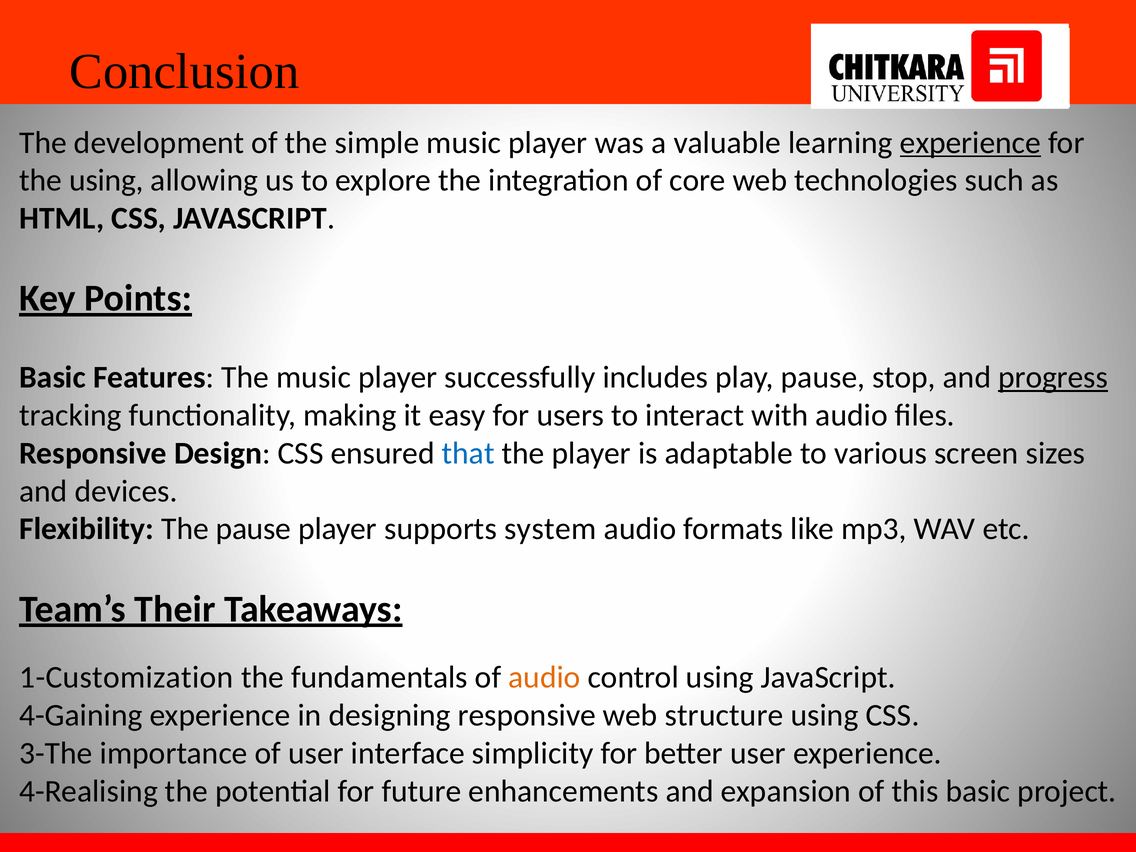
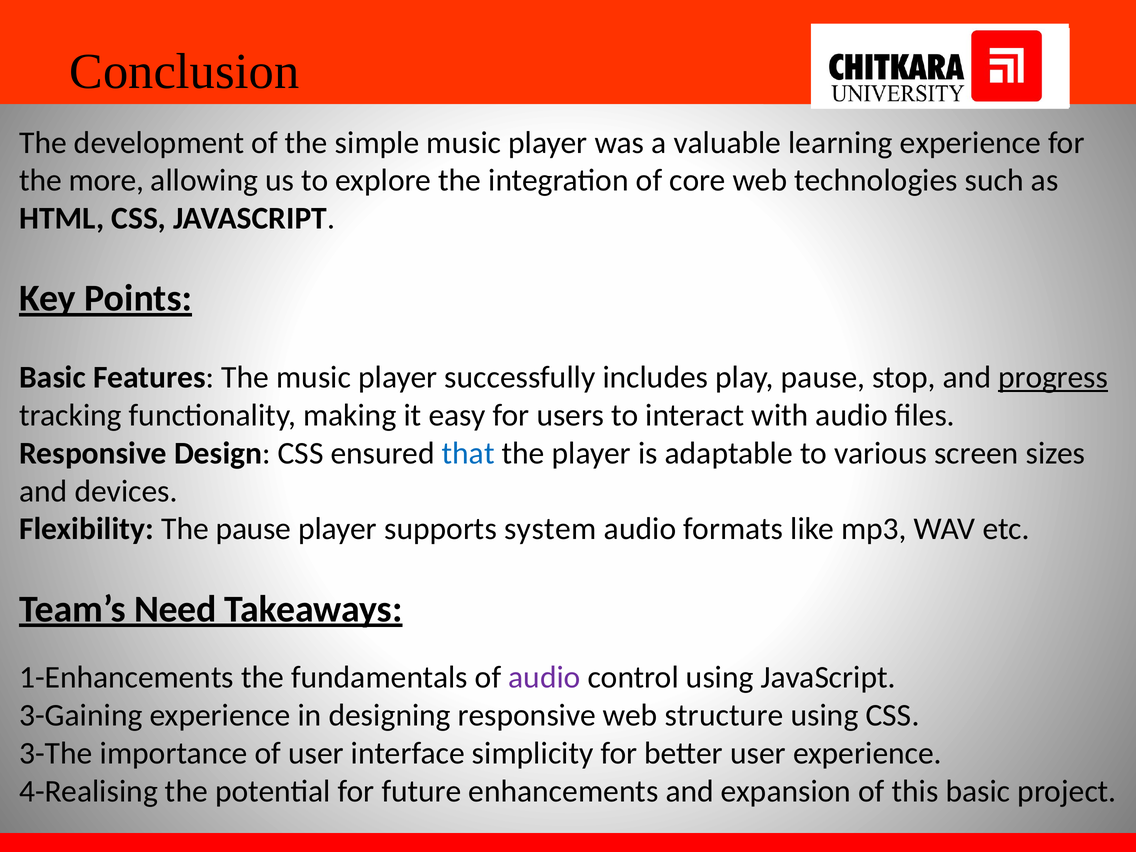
experience at (970, 143) underline: present -> none
the using: using -> more
Their: Their -> Need
1-Customization: 1-Customization -> 1-Enhancements
audio at (544, 677) colour: orange -> purple
4-Gaining: 4-Gaining -> 3-Gaining
